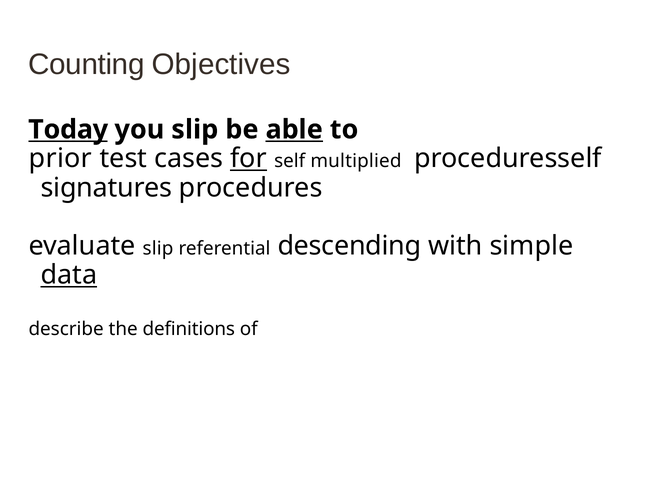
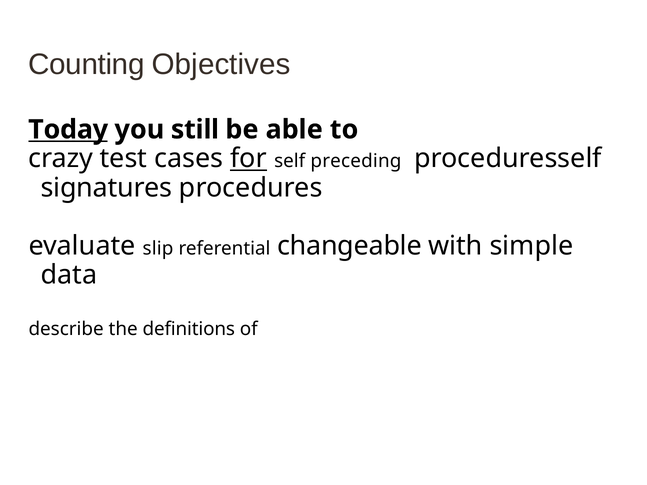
you slip: slip -> still
able underline: present -> none
prior: prior -> crazy
multiplied: multiplied -> preceding
descending: descending -> changeable
data underline: present -> none
